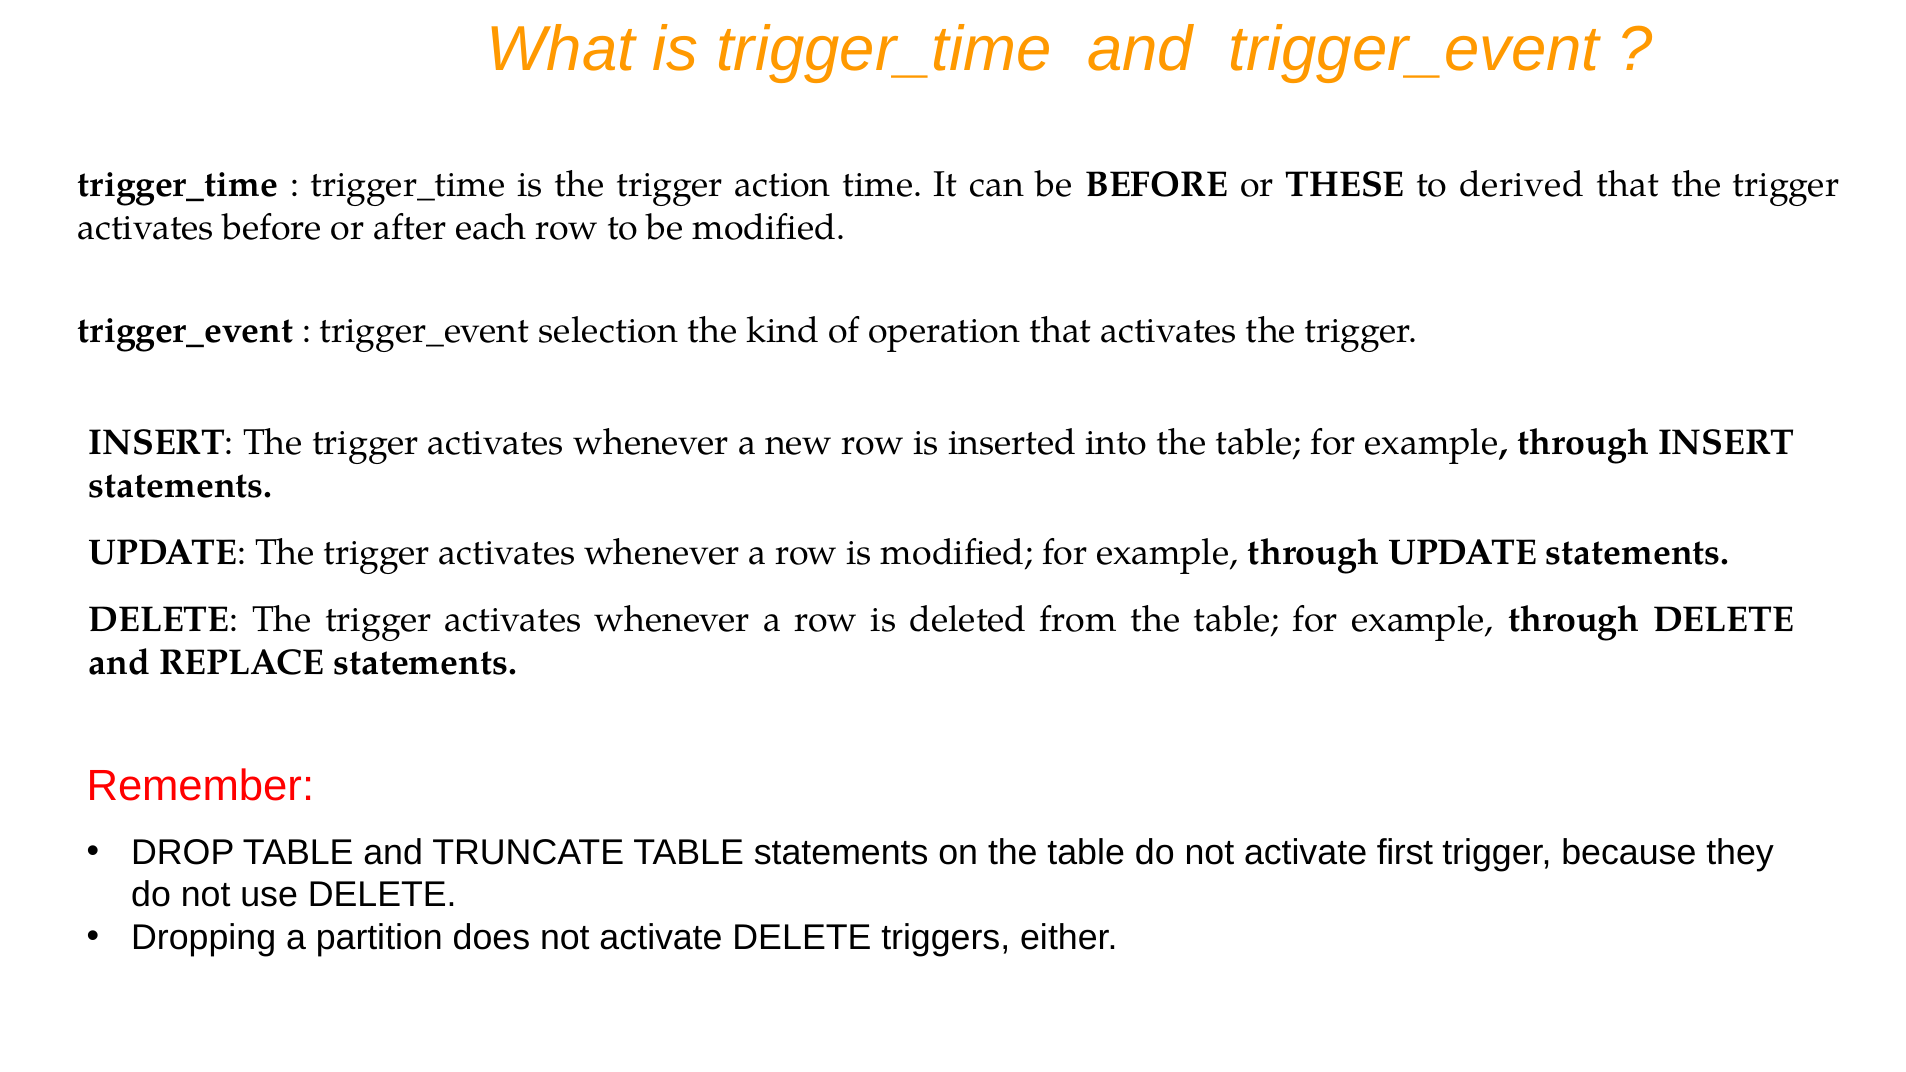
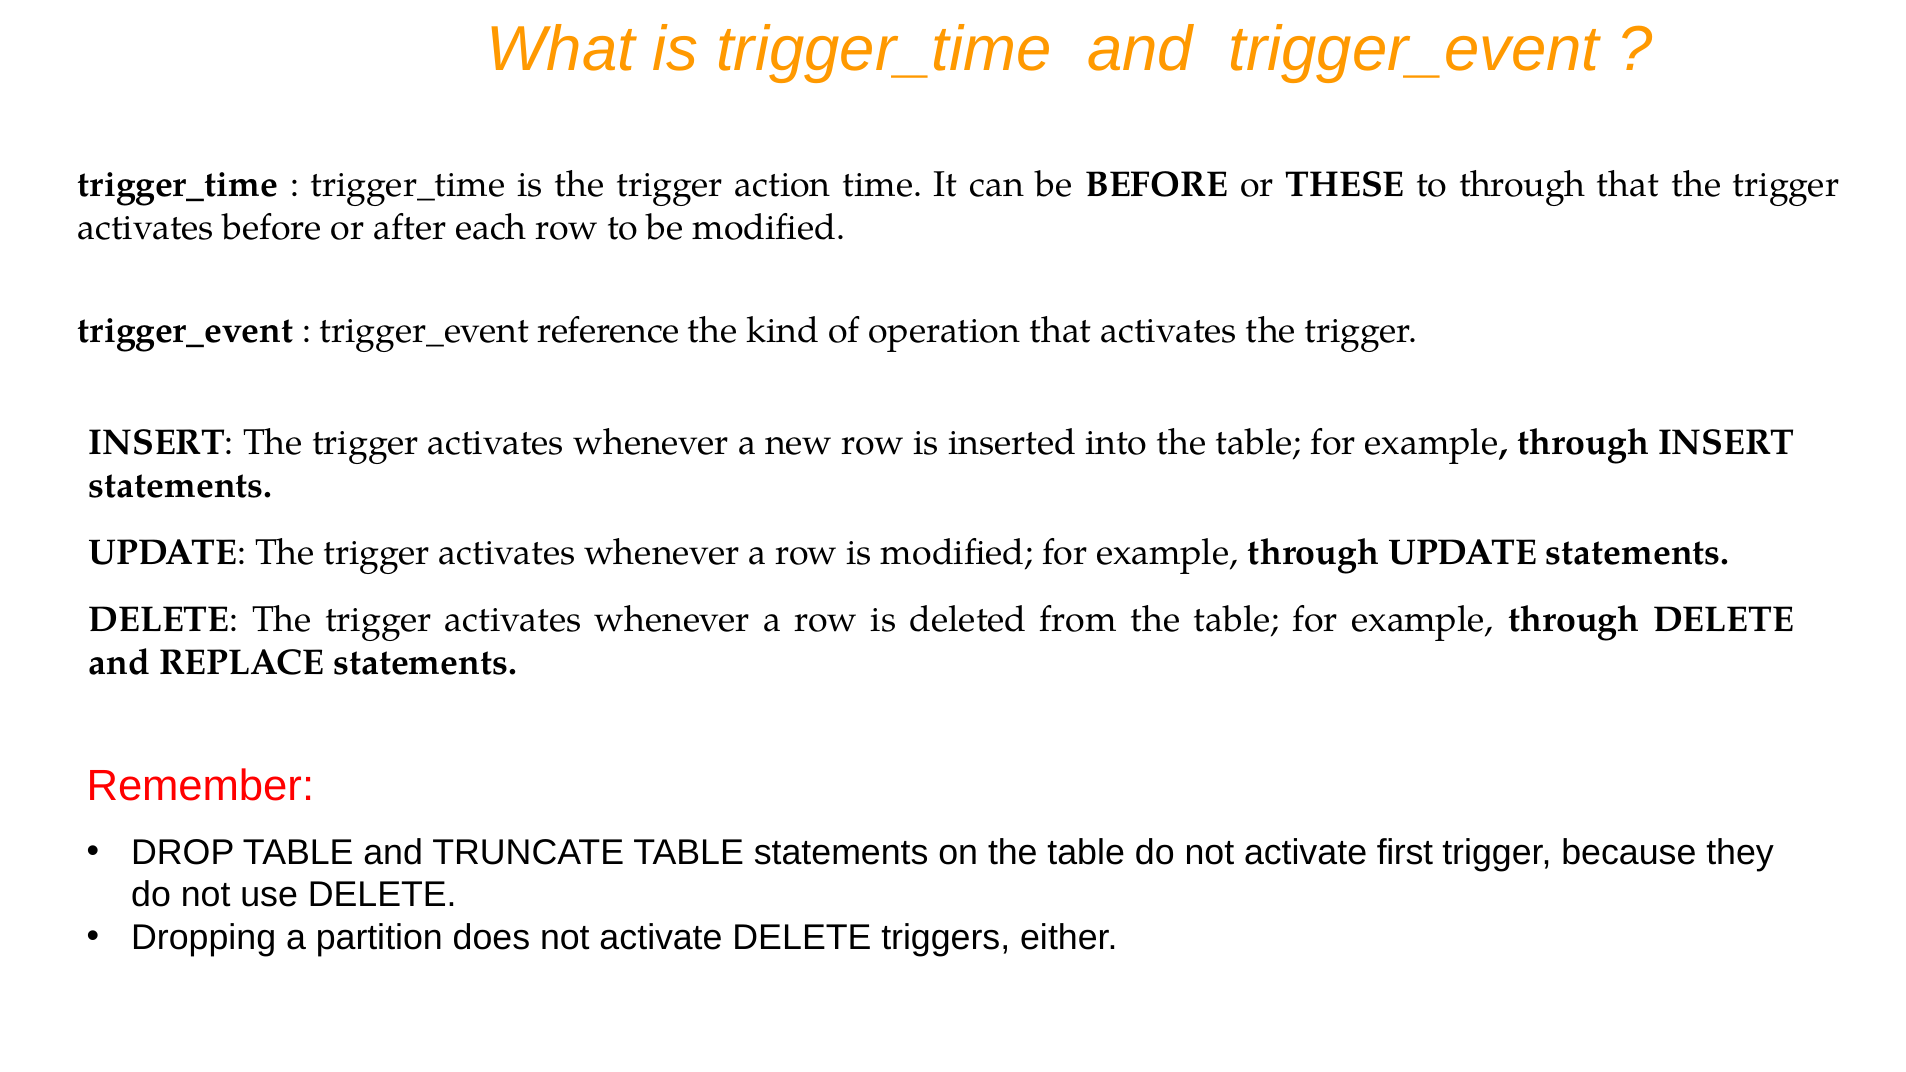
to derived: derived -> through
selection: selection -> reference
